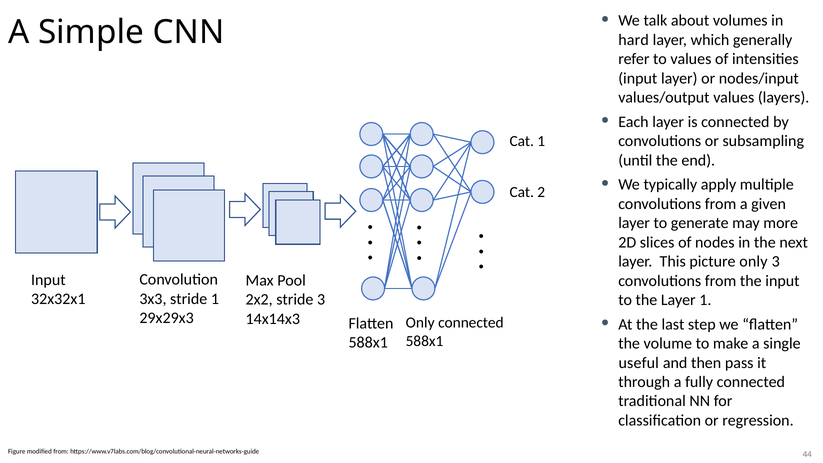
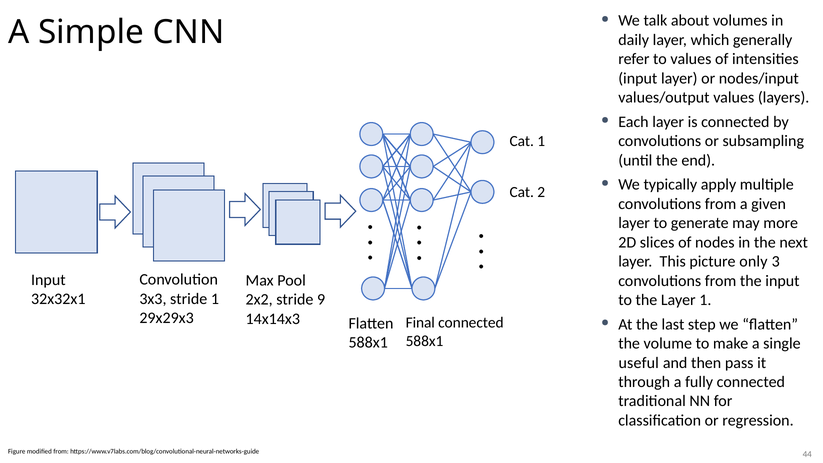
hard: hard -> daily
stride 3: 3 -> 9
Only at (420, 323): Only -> Final
